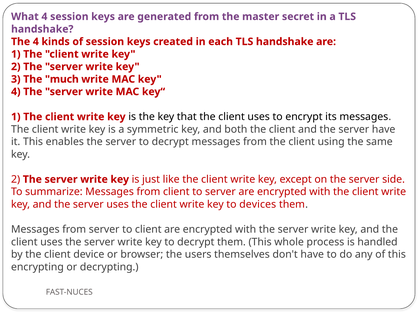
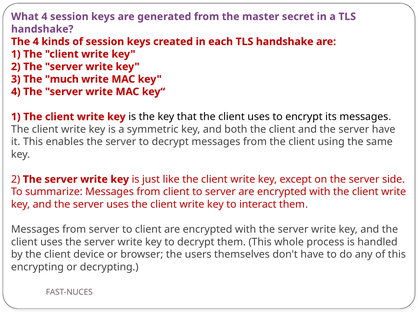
devices: devices -> interact
